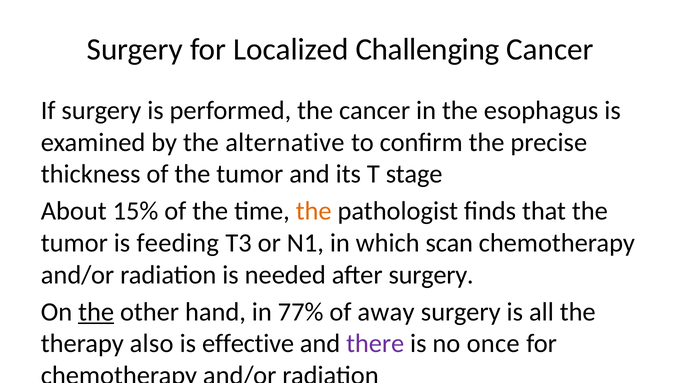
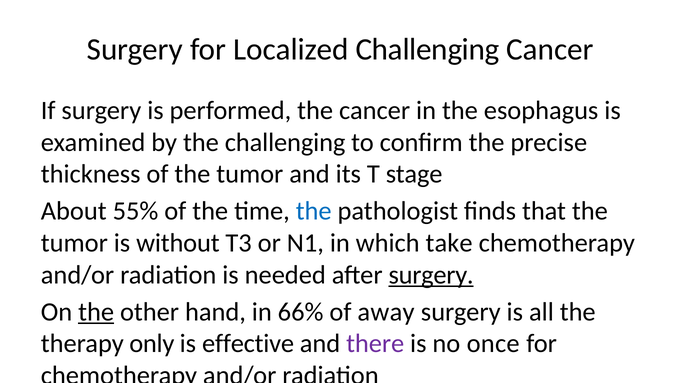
the alternative: alternative -> challenging
15%: 15% -> 55%
the at (314, 211) colour: orange -> blue
feeding: feeding -> without
scan: scan -> take
surgery at (431, 275) underline: none -> present
77%: 77% -> 66%
also: also -> only
